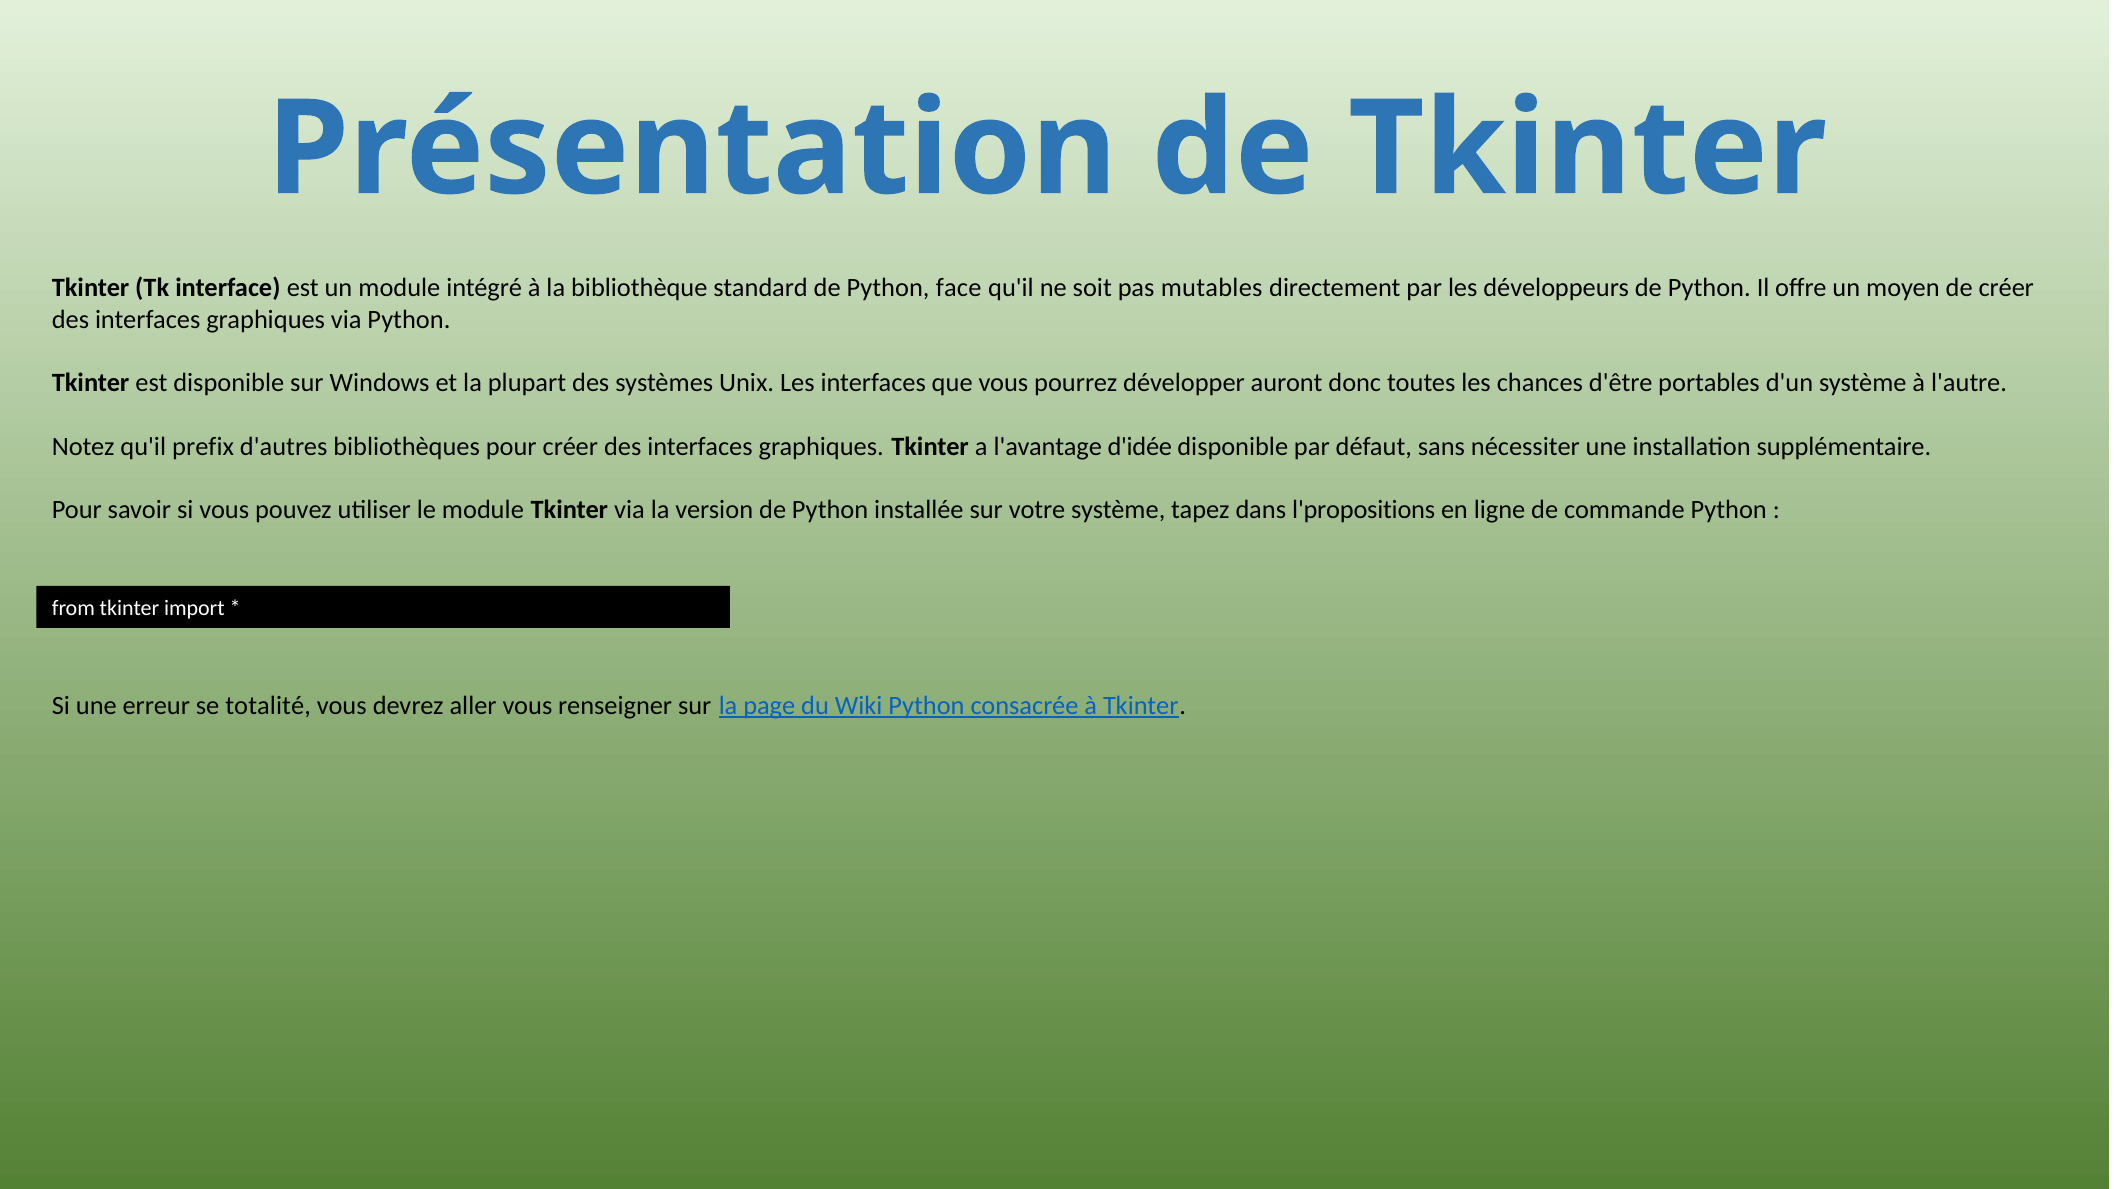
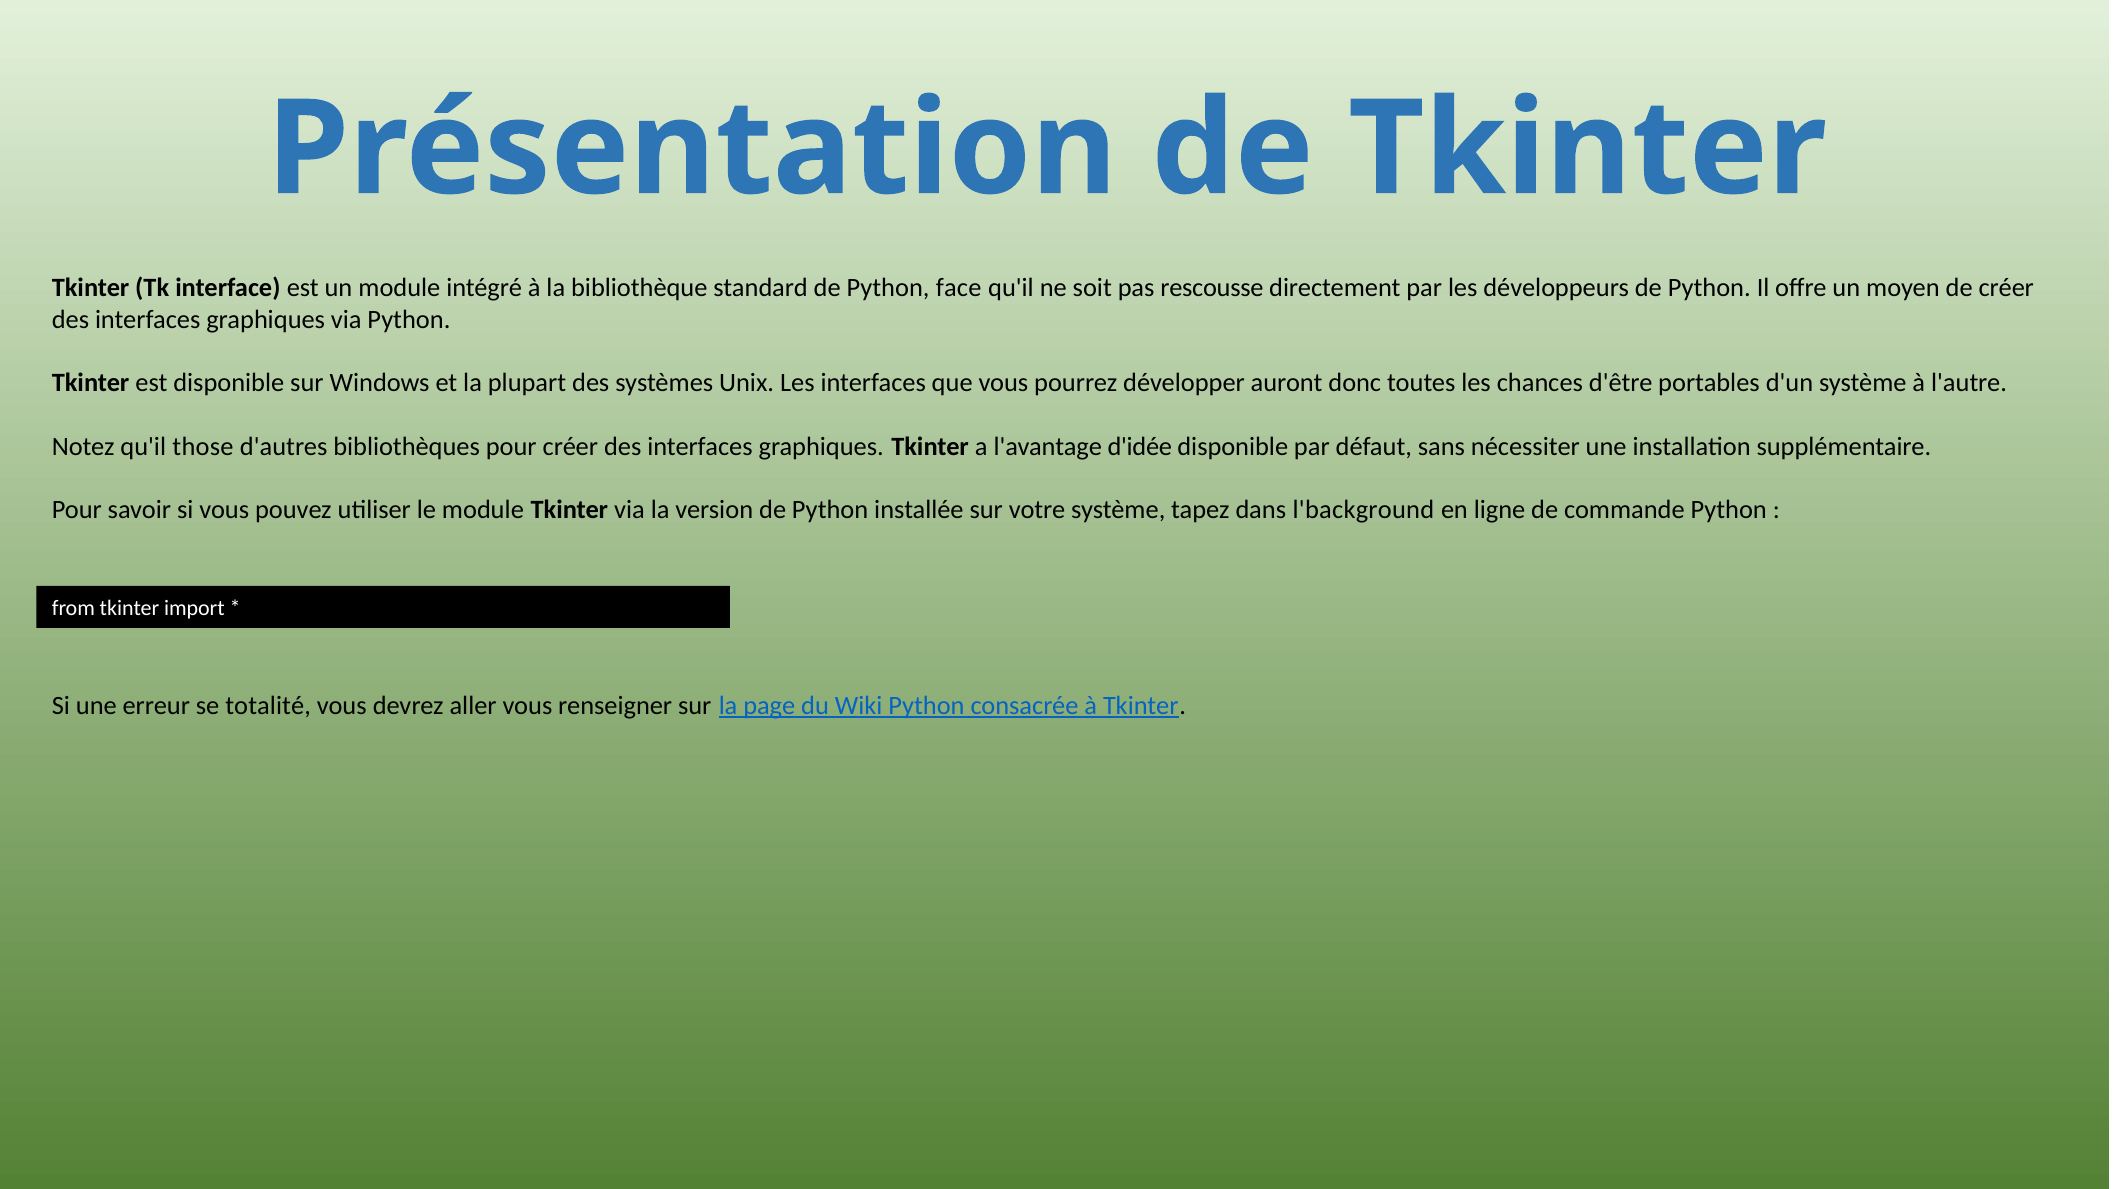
mutables: mutables -> rescousse
prefix: prefix -> those
l'propositions: l'propositions -> l'background
